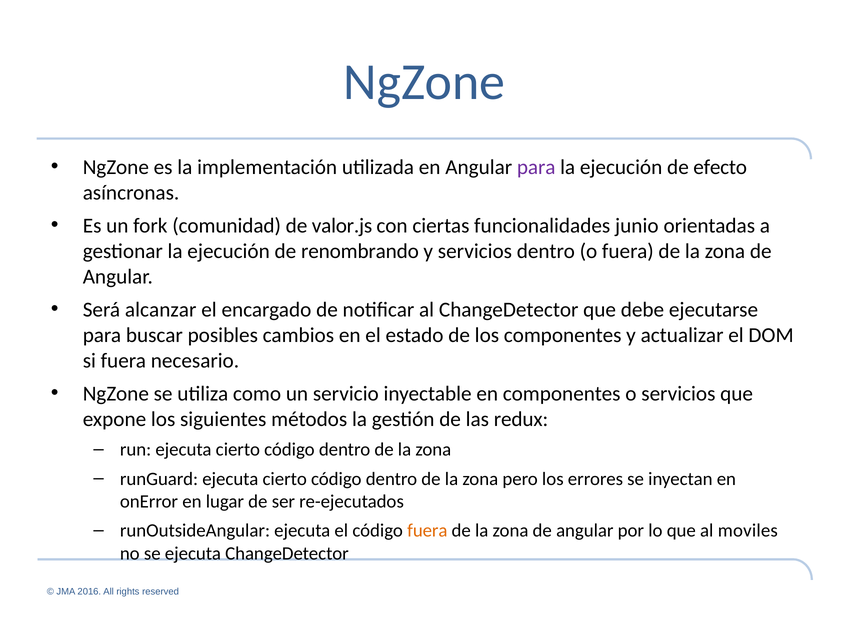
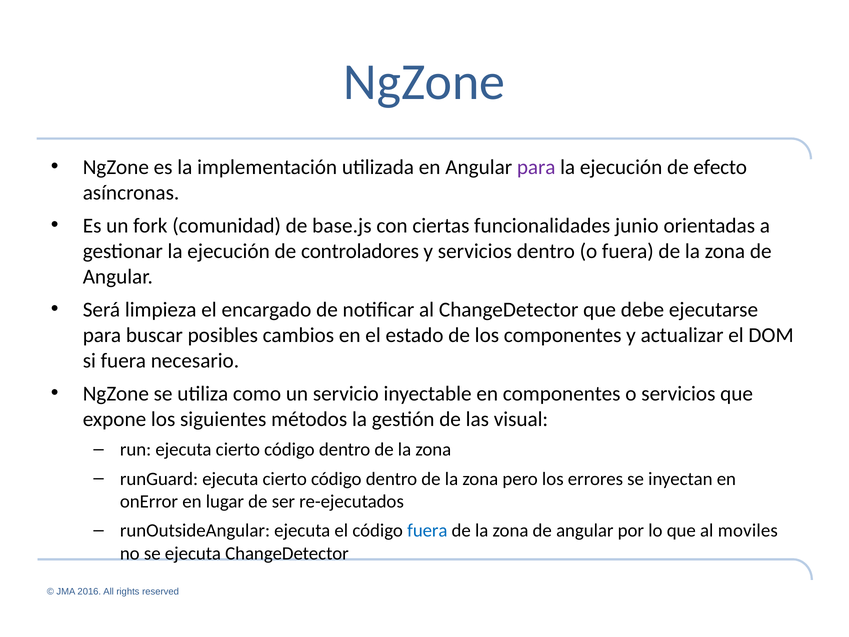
valor.js: valor.js -> base.js
renombrando: renombrando -> controladores
alcanzar: alcanzar -> limpieza
redux: redux -> visual
fuera at (427, 531) colour: orange -> blue
